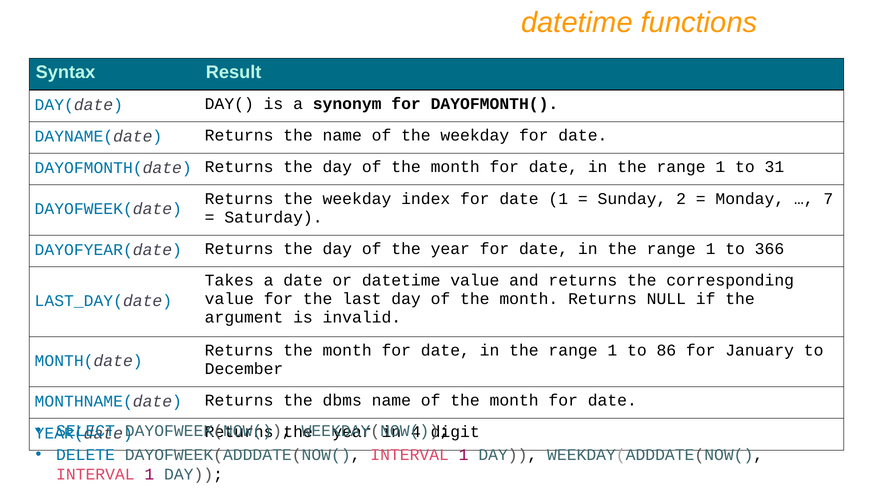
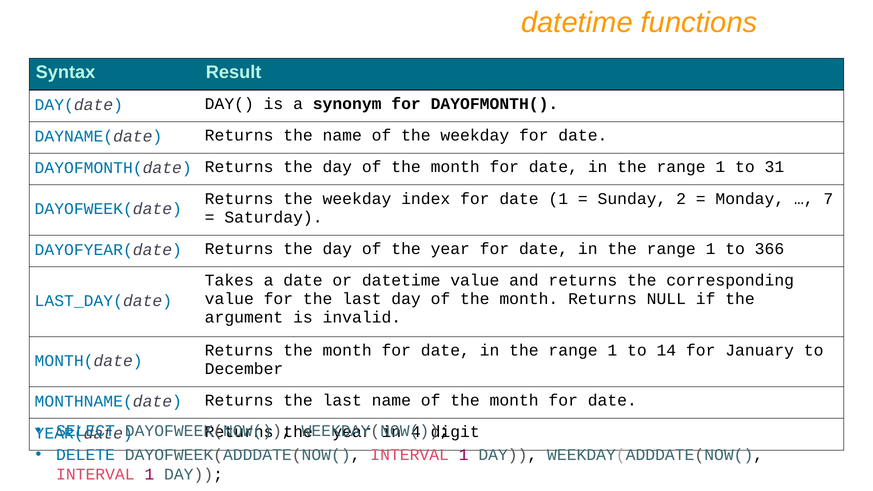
86: 86 -> 14
Returns the dbms: dbms -> last
